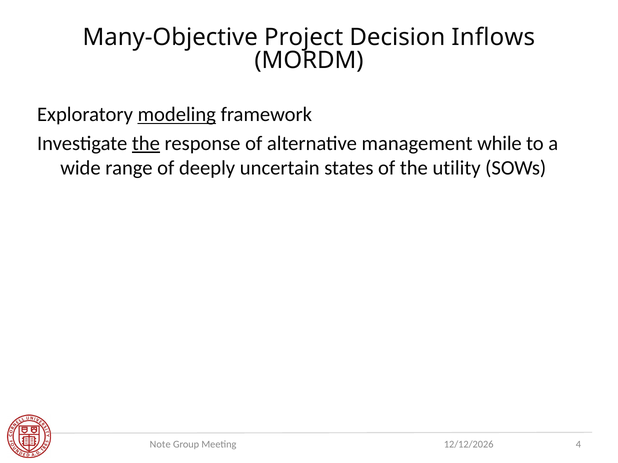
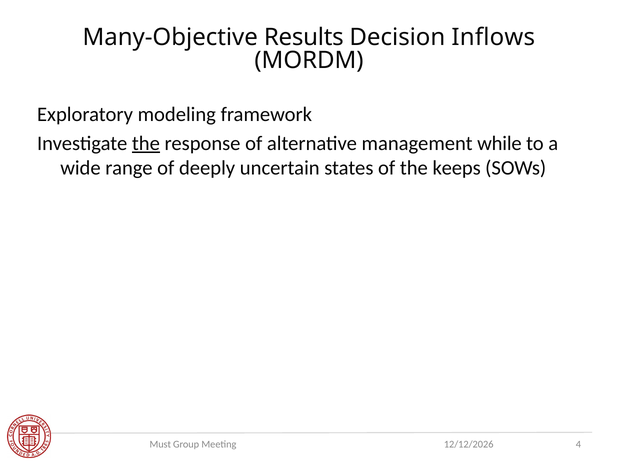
Project: Project -> Results
modeling underline: present -> none
utility: utility -> keeps
Note: Note -> Must
